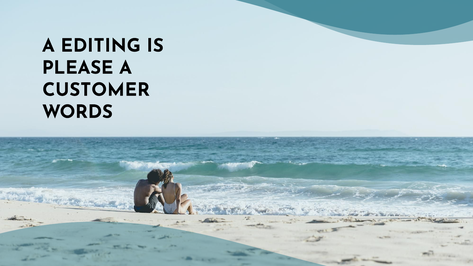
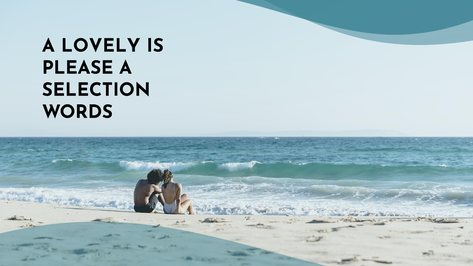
EDITING: EDITING -> LOVELY
CUSTOMER: CUSTOMER -> SELECTION
